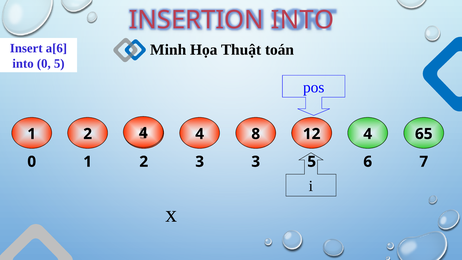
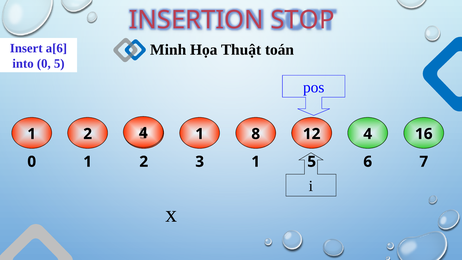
INSERTION INTO: INTO -> STOP
4 at (200, 134): 4 -> 1
65: 65 -> 16
3 3: 3 -> 1
